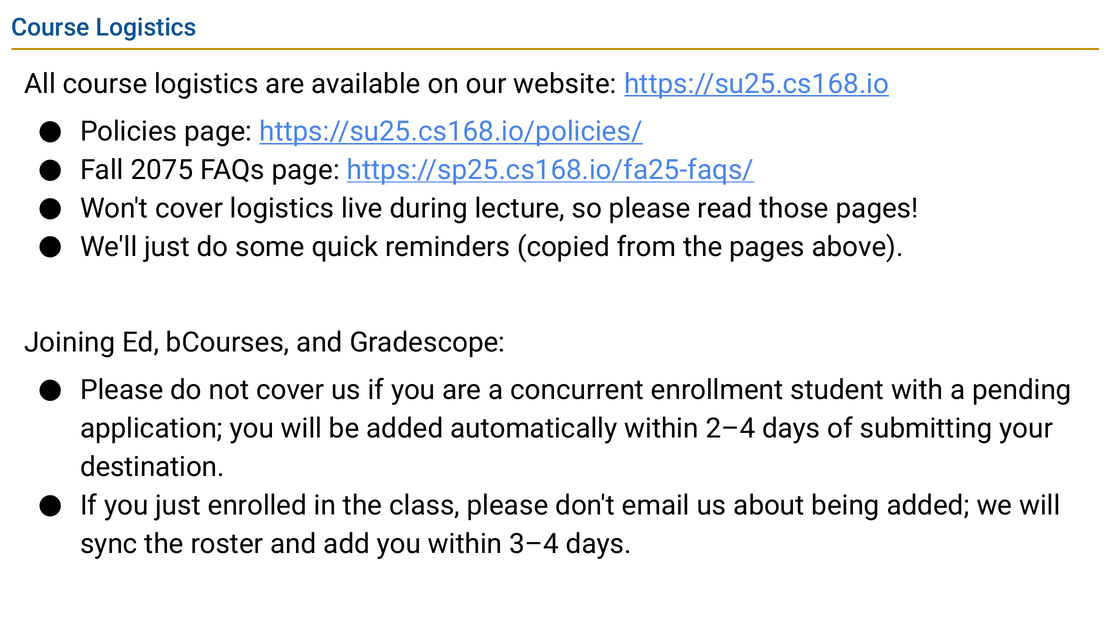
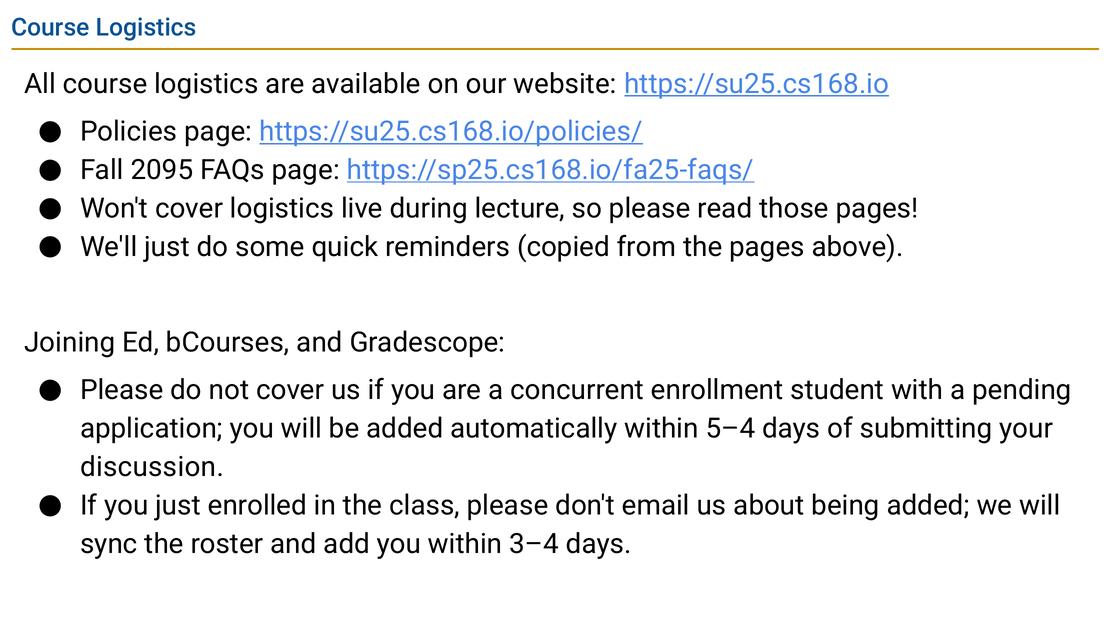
2075: 2075 -> 2095
2–4: 2–4 -> 5–4
destination: destination -> discussion
